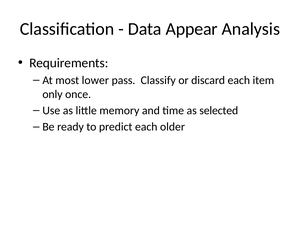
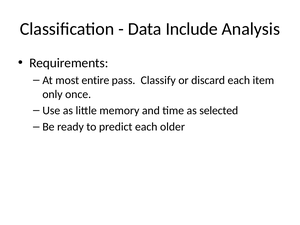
Appear: Appear -> Include
lower: lower -> entire
